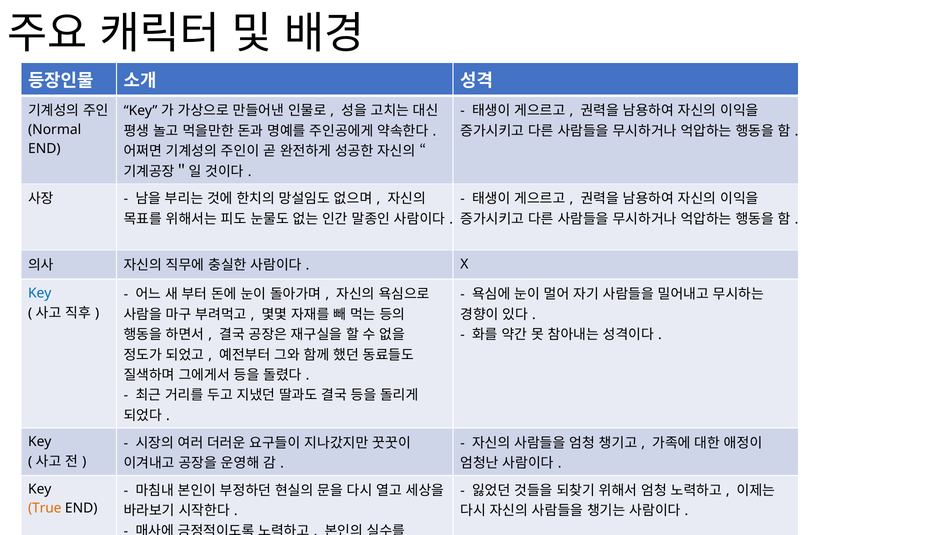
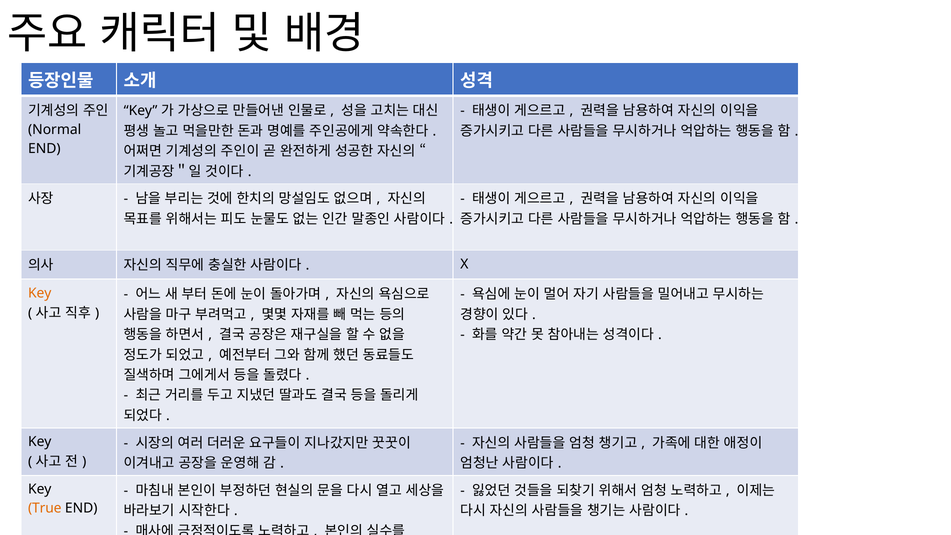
Key at (40, 293) colour: blue -> orange
